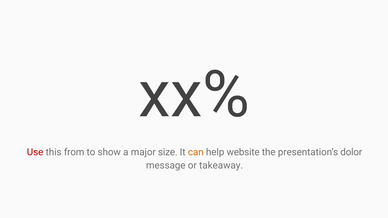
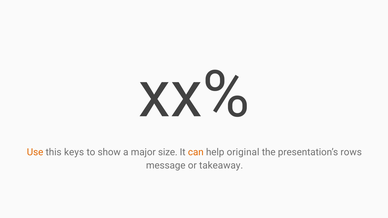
Use colour: red -> orange
from: from -> keys
website: website -> original
dolor: dolor -> rows
